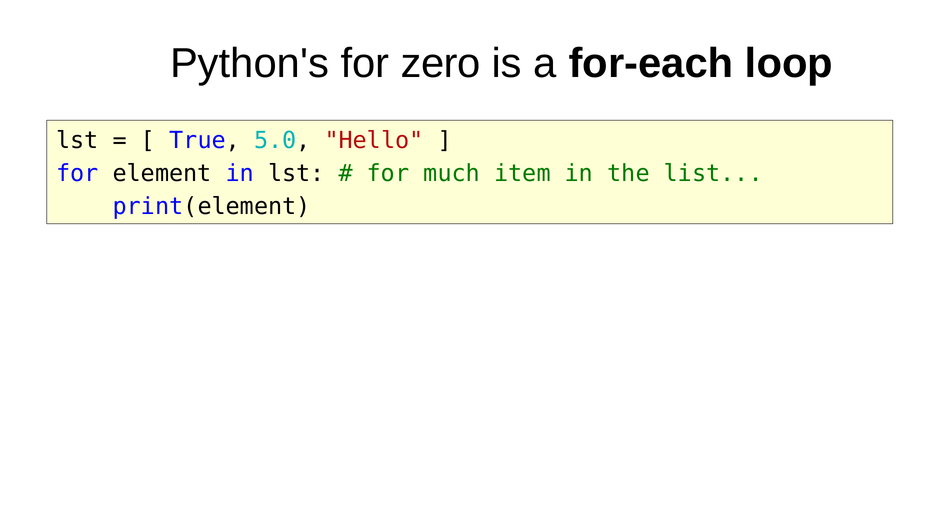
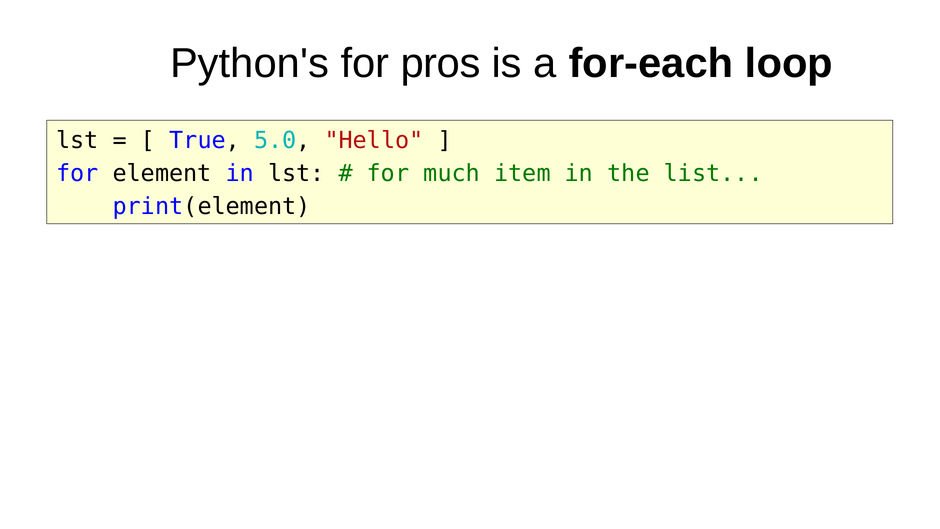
zero: zero -> pros
